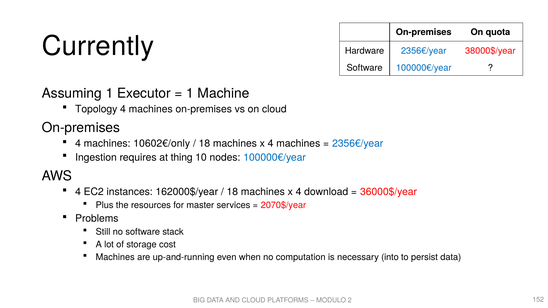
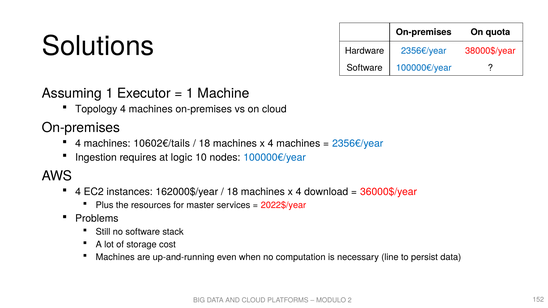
Currently: Currently -> Solutions
10602€/only: 10602€/only -> 10602€/tails
thing: thing -> logic
2070$/year: 2070$/year -> 2022$/year
into: into -> line
